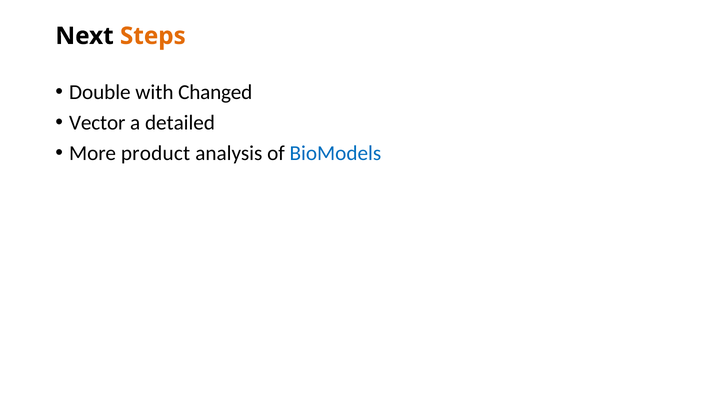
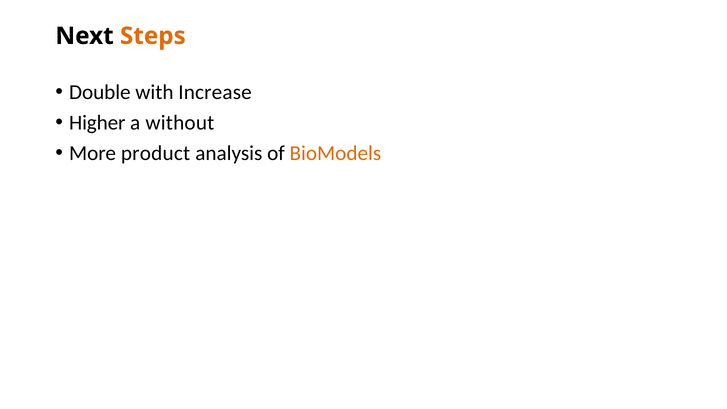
Changed: Changed -> Increase
Vector: Vector -> Higher
detailed: detailed -> without
BioModels colour: blue -> orange
